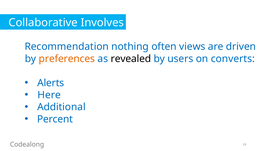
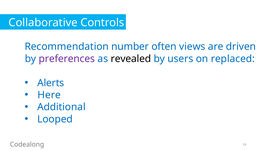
Involves: Involves -> Controls
nothing: nothing -> number
preferences colour: orange -> purple
converts: converts -> replaced
Percent: Percent -> Looped
